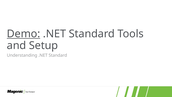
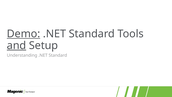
and underline: none -> present
